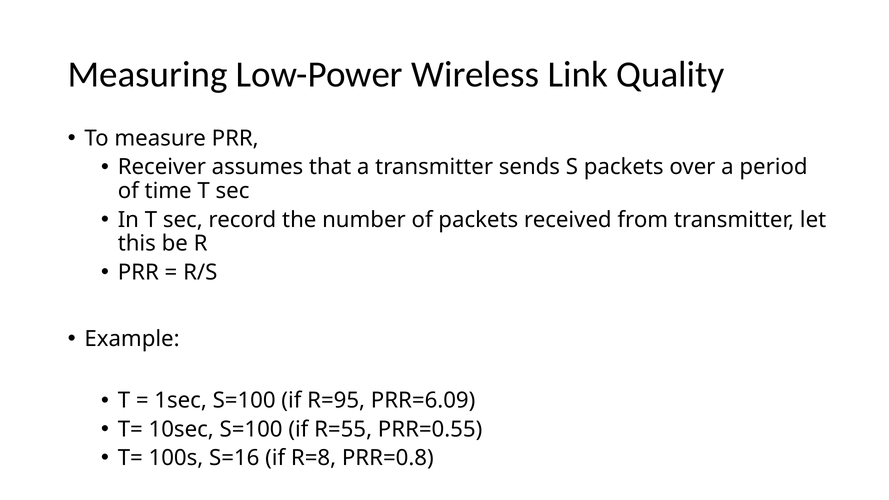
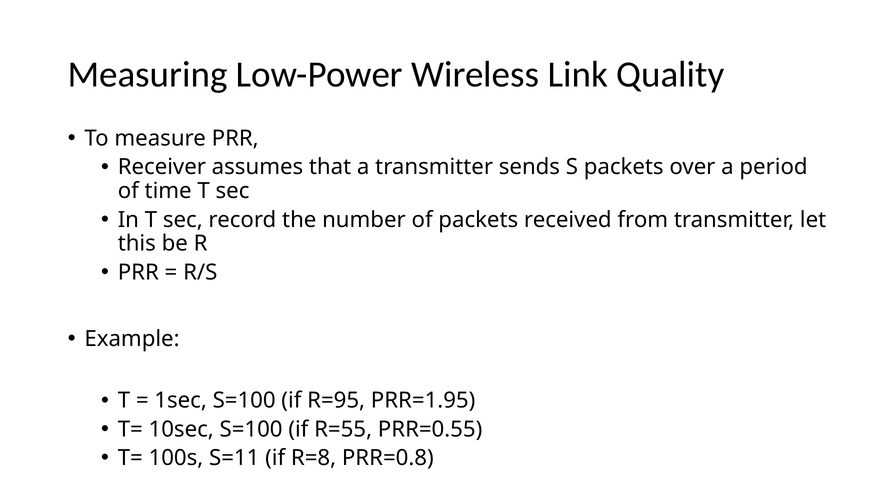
PRR=6.09: PRR=6.09 -> PRR=1.95
S=16: S=16 -> S=11
